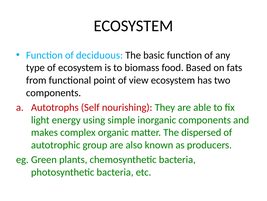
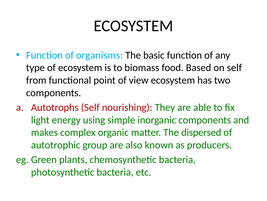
deciduous: deciduous -> organisms
on fats: fats -> self
